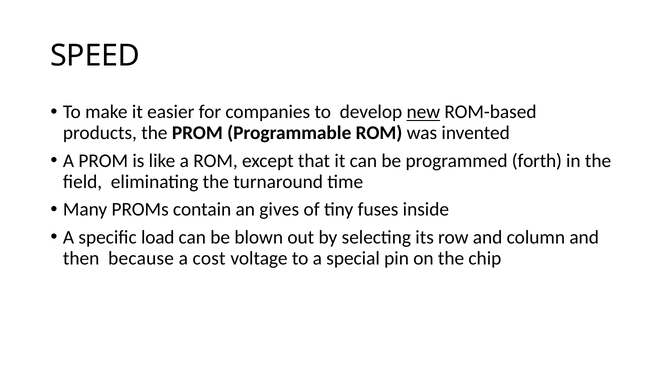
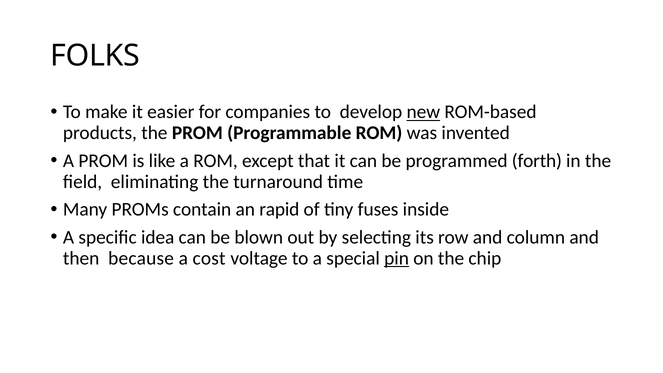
SPEED: SPEED -> FOLKS
gives: gives -> rapid
load: load -> idea
pin underline: none -> present
